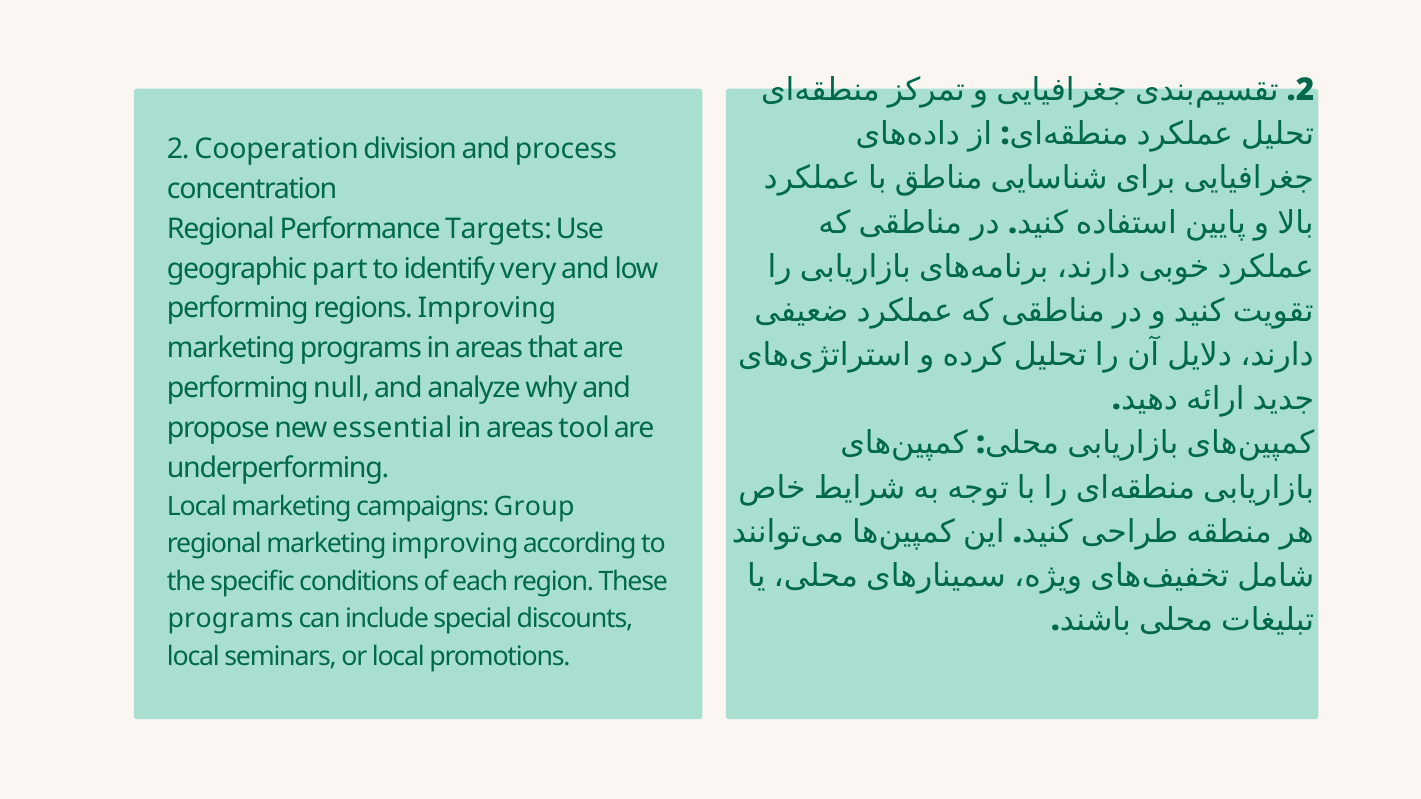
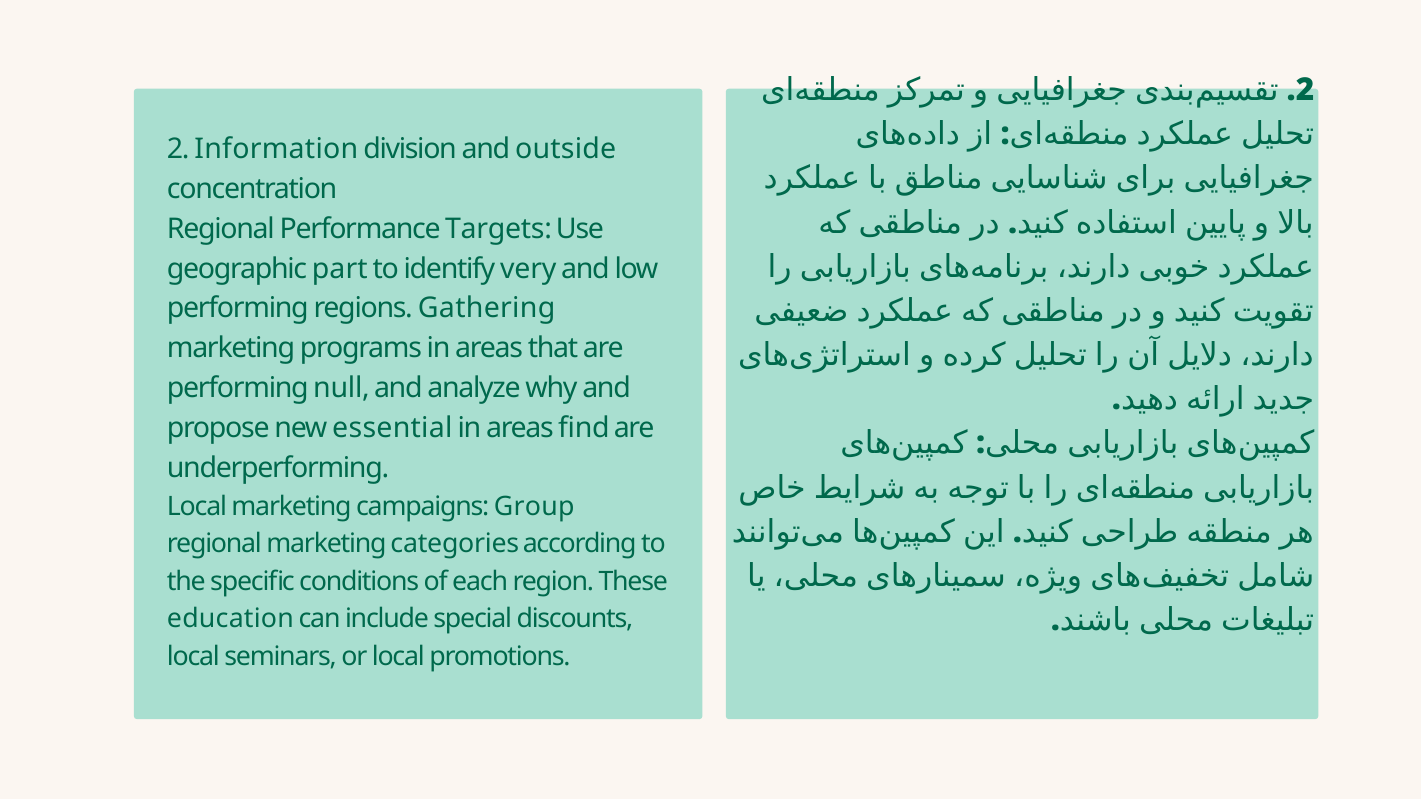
Cooperation: Cooperation -> Information
process: process -> outside
regions Improving: Improving -> Gathering
tool: tool -> find
marketing improving: improving -> categories
programs at (230, 619): programs -> education
